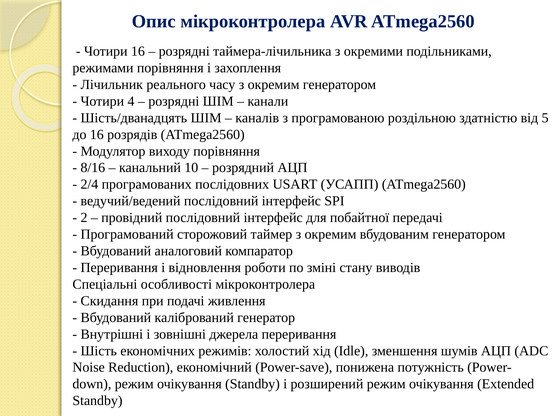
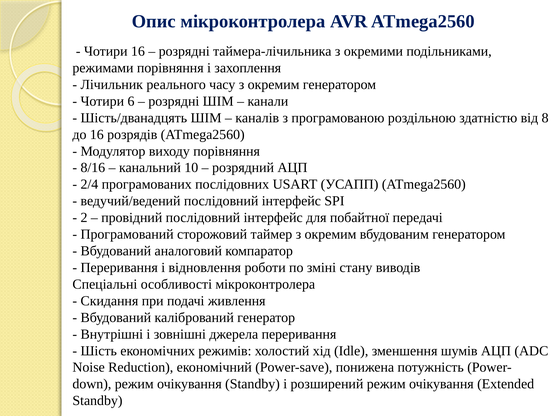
4: 4 -> 6
5: 5 -> 8
